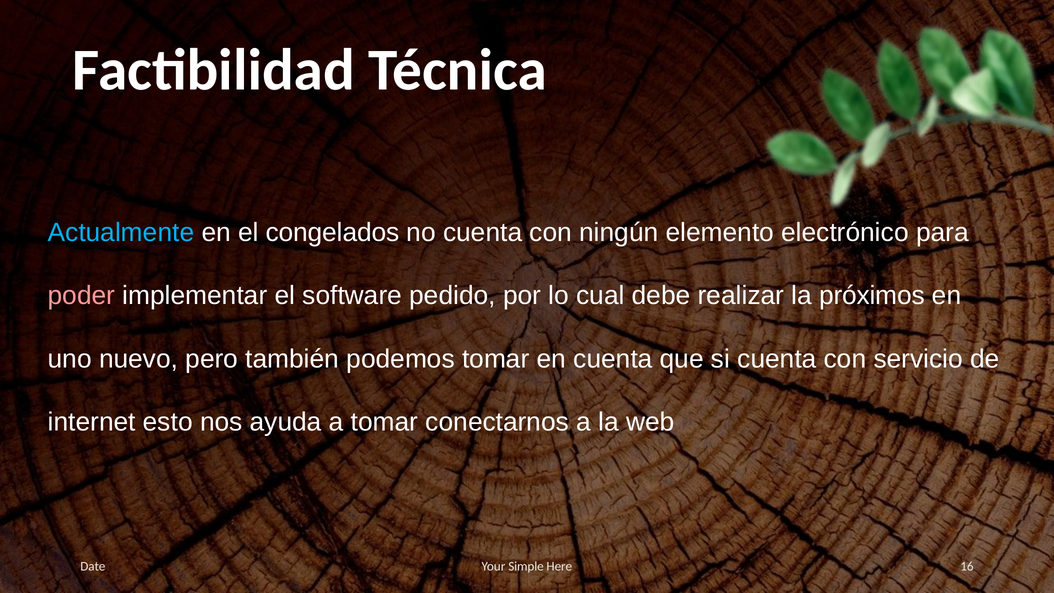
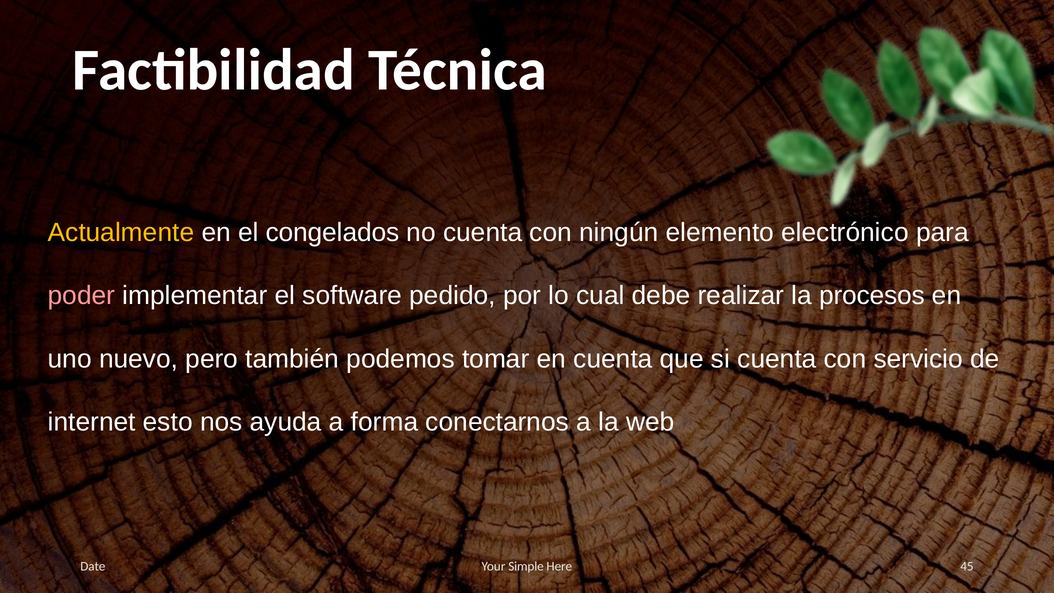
Actualmente colour: light blue -> yellow
próximos: próximos -> procesos
a tomar: tomar -> forma
16: 16 -> 45
